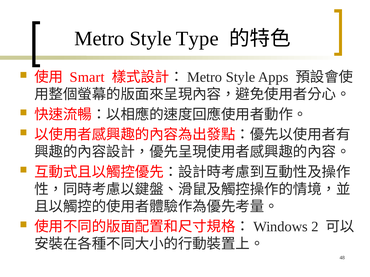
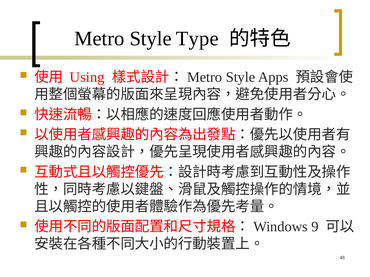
Smart: Smart -> Using
2: 2 -> 9
